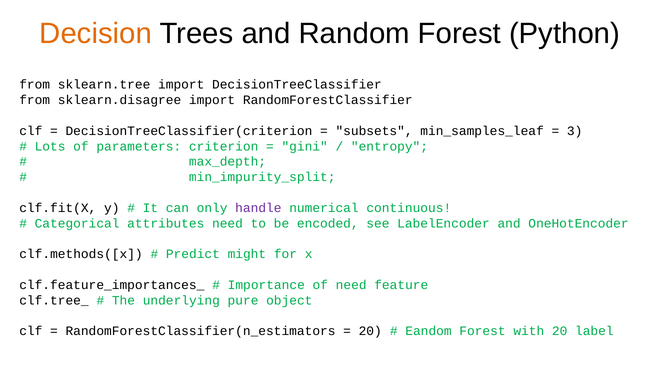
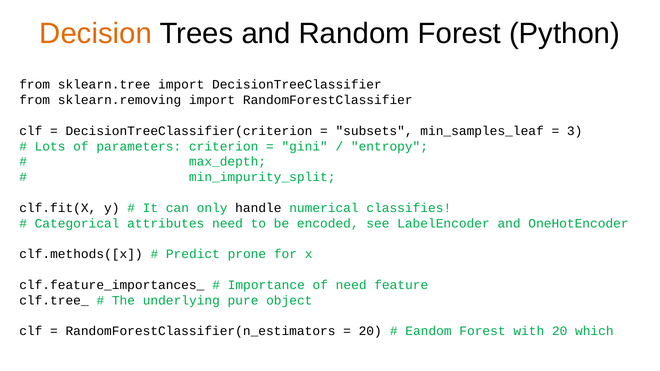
sklearn.disagree: sklearn.disagree -> sklearn.removing
handle colour: purple -> black
continuous: continuous -> classifies
might: might -> prone
label: label -> which
